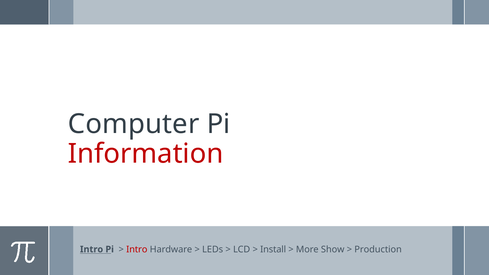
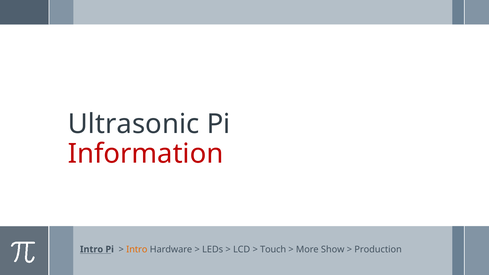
Computer: Computer -> Ultrasonic
Intro at (137, 249) colour: red -> orange
Install: Install -> Touch
